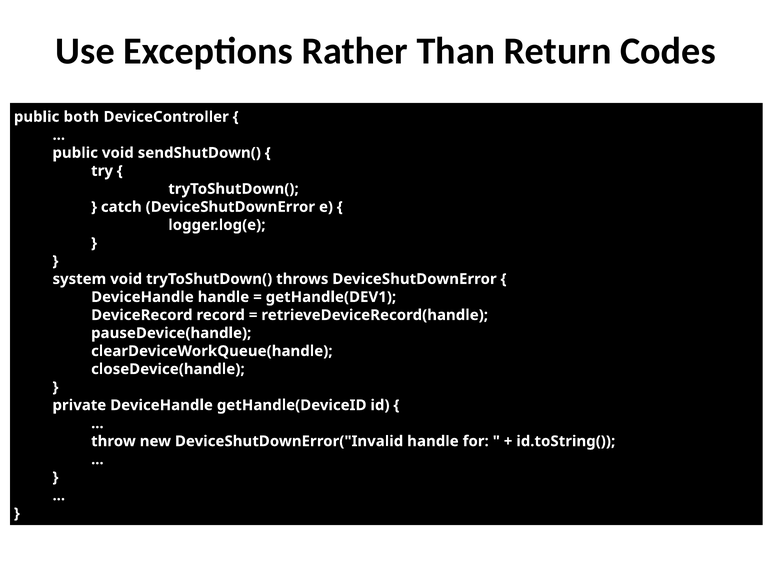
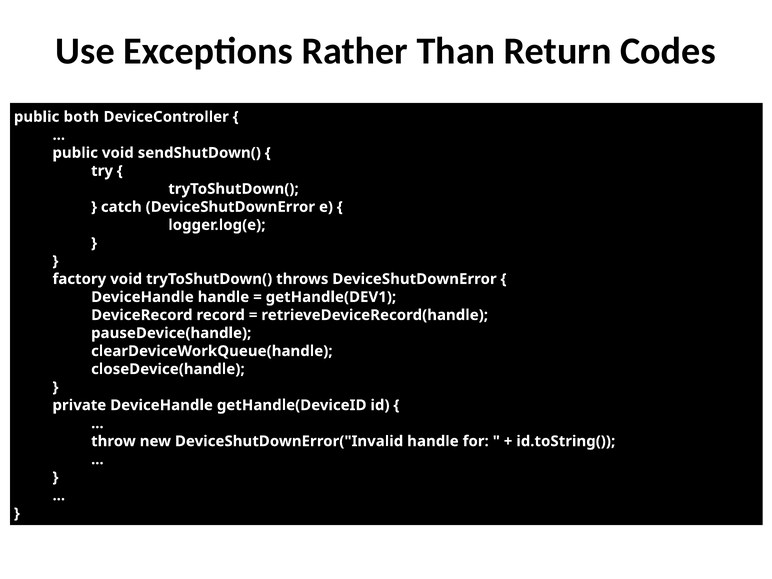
system: system -> factory
